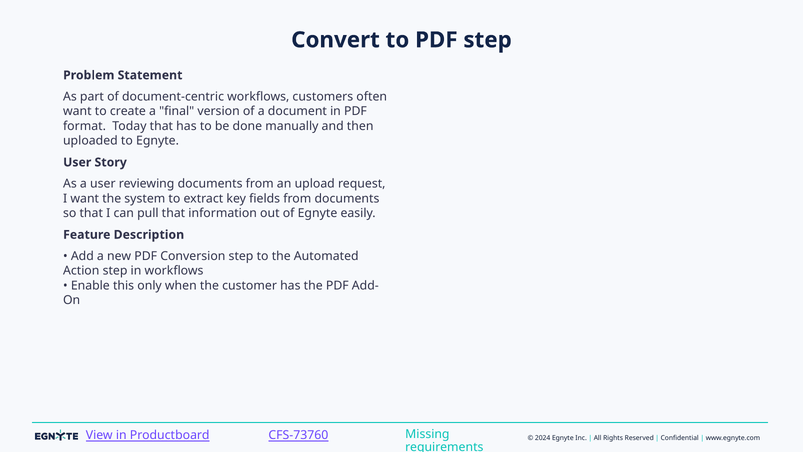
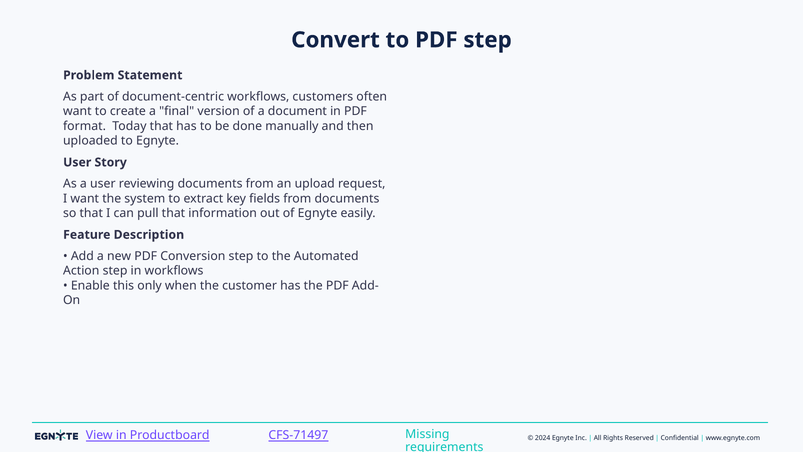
CFS-73760: CFS-73760 -> CFS-71497
